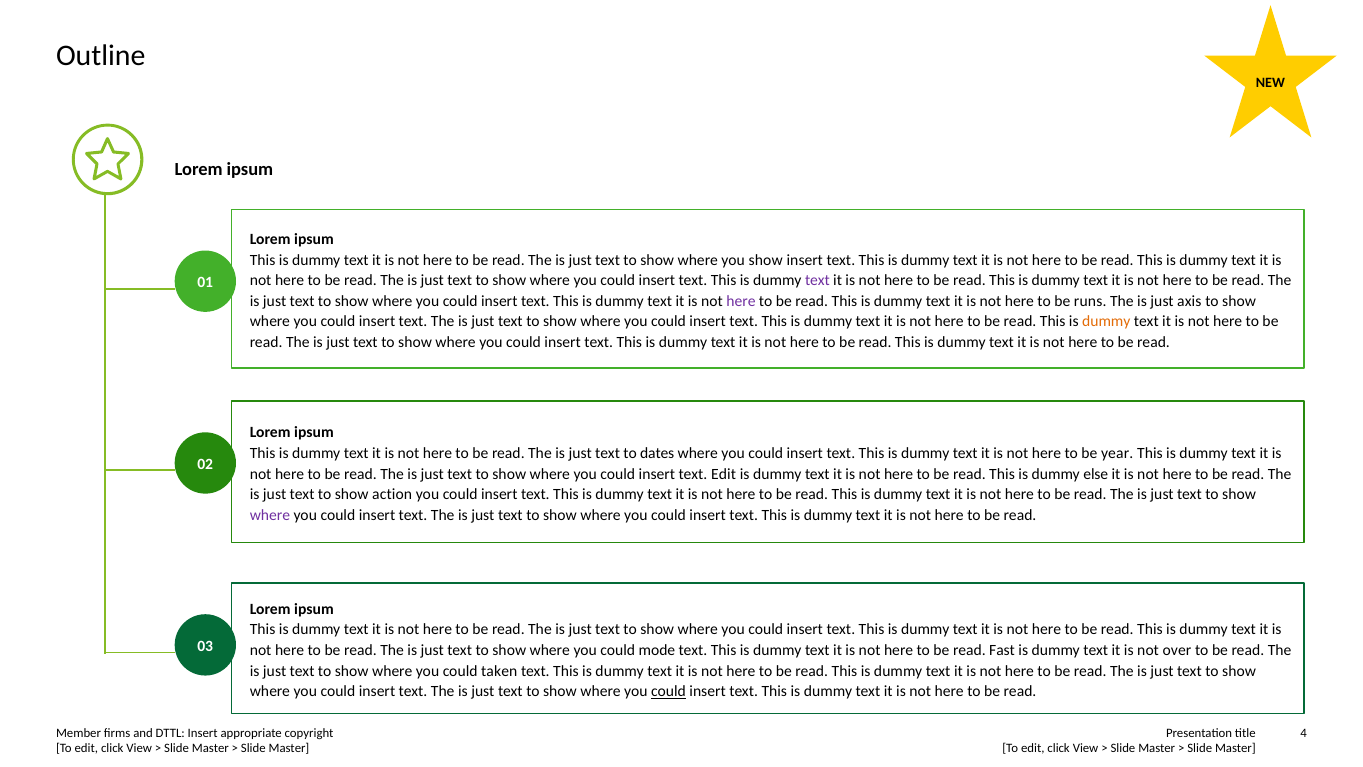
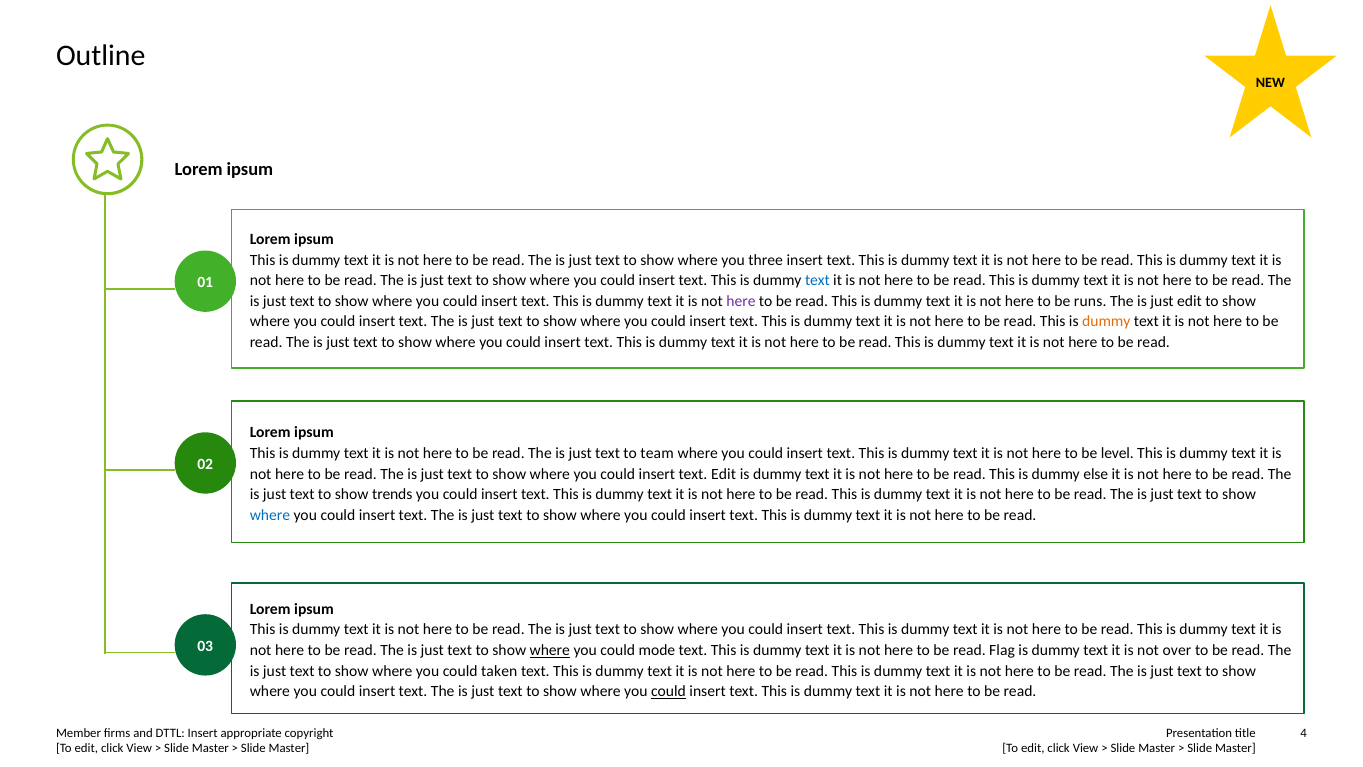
you show: show -> three
text at (817, 280) colour: purple -> blue
just axis: axis -> edit
dates: dates -> team
year: year -> level
action: action -> trends
where at (270, 515) colour: purple -> blue
where at (550, 650) underline: none -> present
Fast: Fast -> Flag
